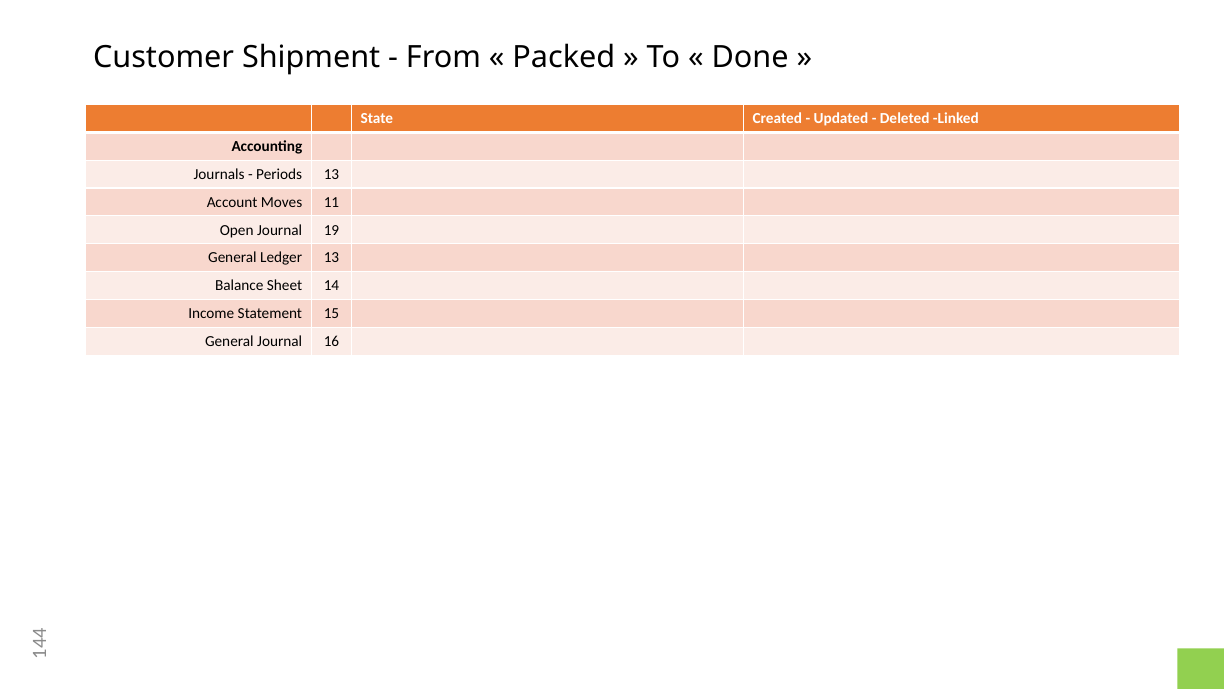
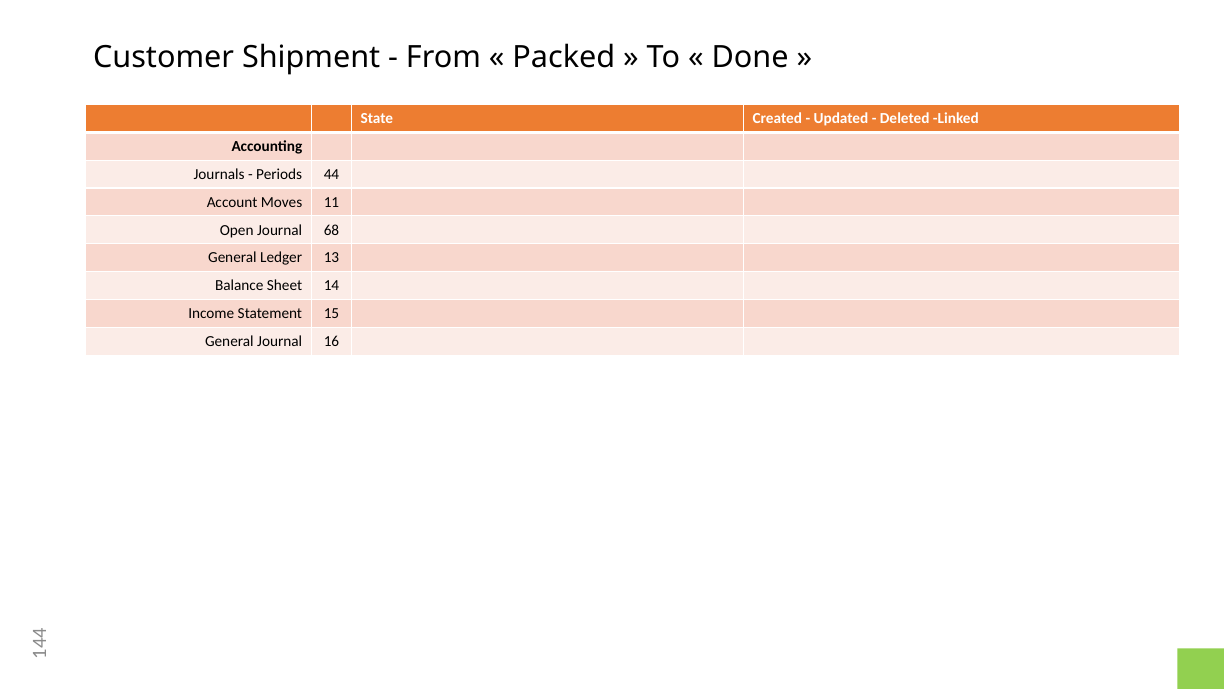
Periods 13: 13 -> 44
19: 19 -> 68
